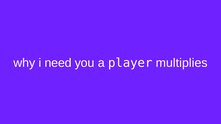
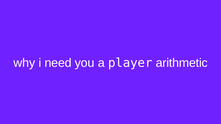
multiplies: multiplies -> arithmetic
